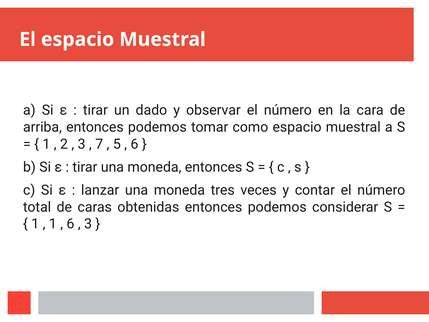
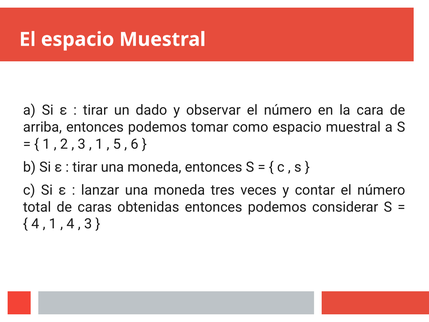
7 at (99, 144): 7 -> 1
1 at (35, 224): 1 -> 4
6 at (70, 224): 6 -> 4
